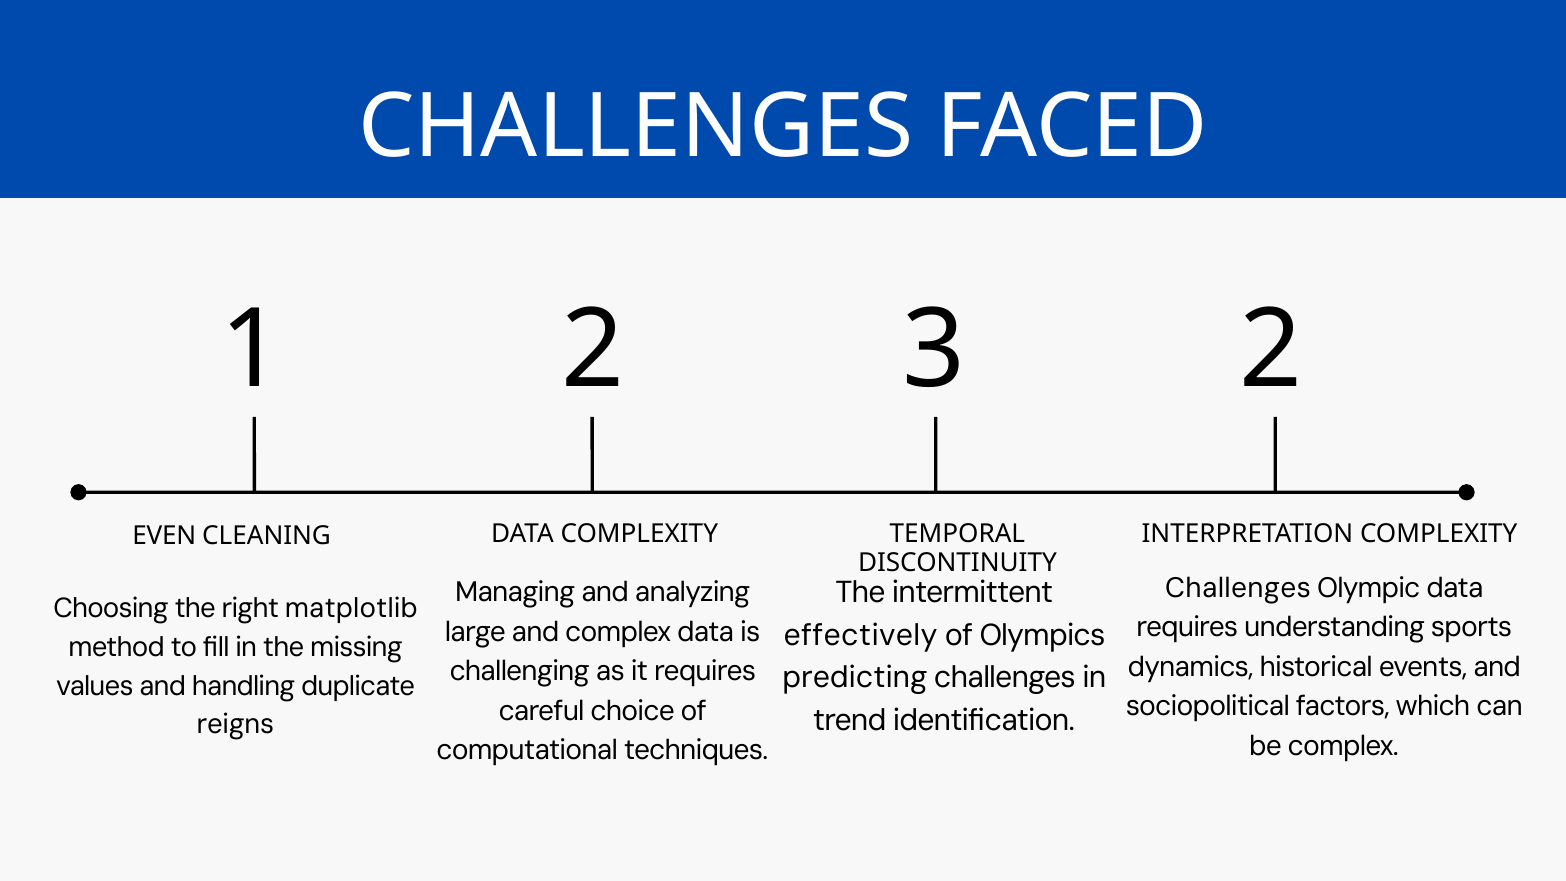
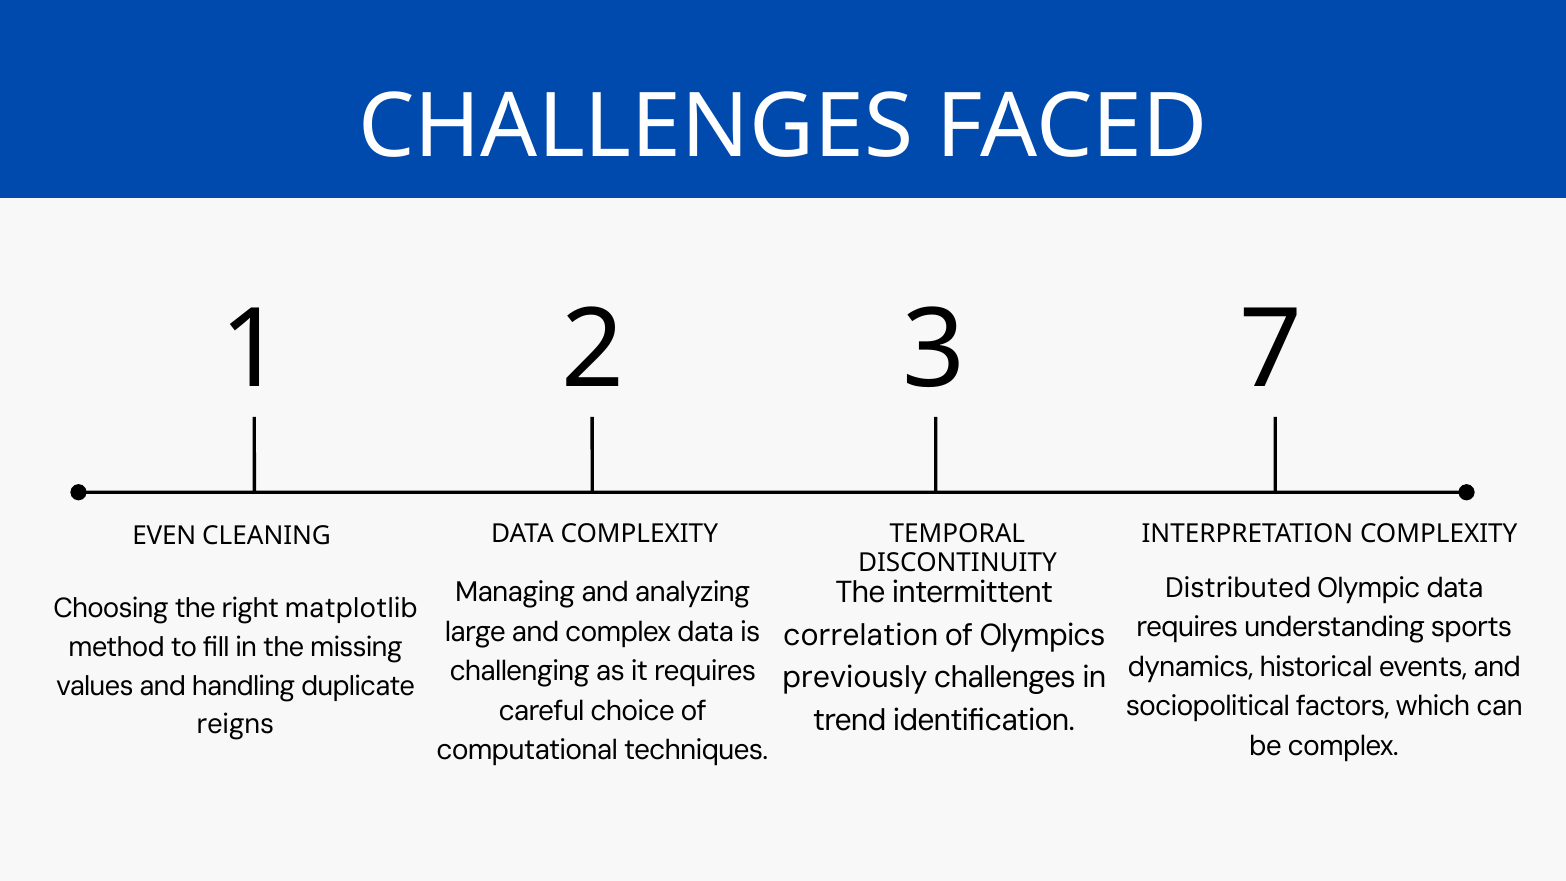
3 2: 2 -> 7
Challenges at (1238, 588): Challenges -> Distributed
effectively: effectively -> correlation
predicting: predicting -> previously
